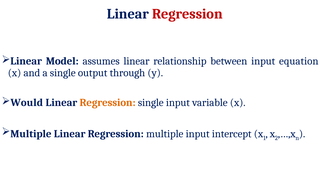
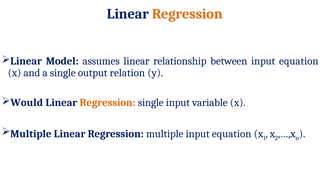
Regression at (187, 14) colour: red -> orange
through: through -> relation
multiple input intercept: intercept -> equation
